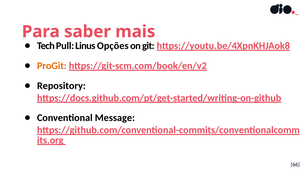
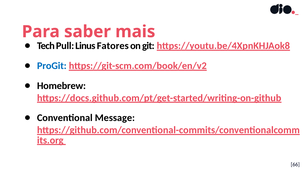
Opções: Opções -> Fatores
ProGit colour: orange -> blue
Repository: Repository -> Homebrew
